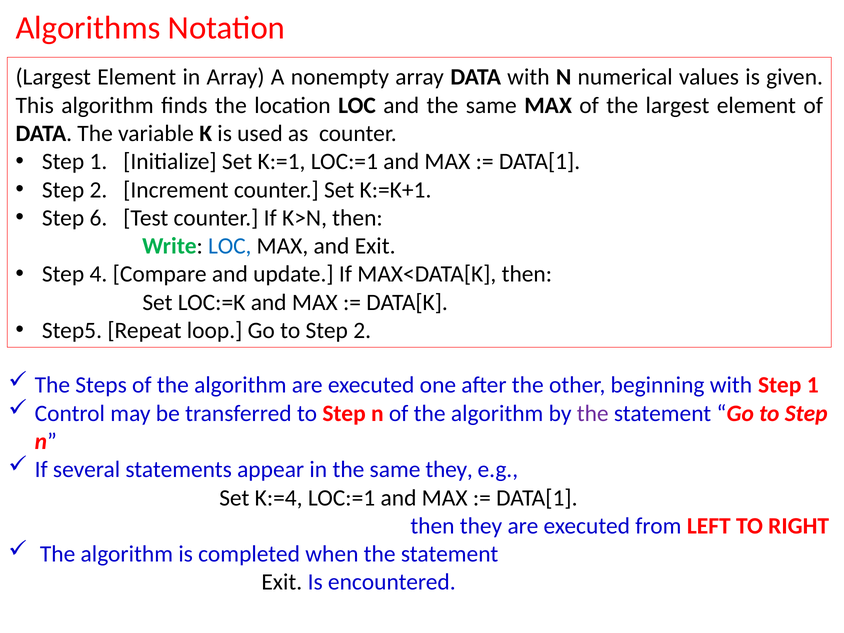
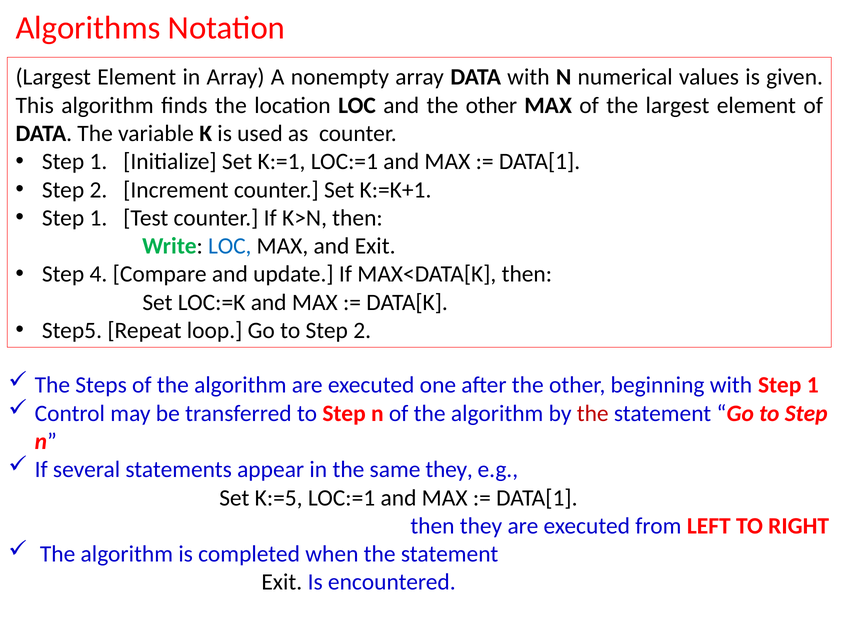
and the same: same -> other
6 at (98, 218): 6 -> 1
the at (593, 413) colour: purple -> red
K:=4: K:=4 -> K:=5
